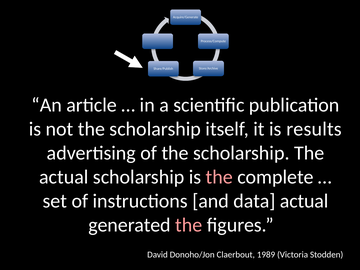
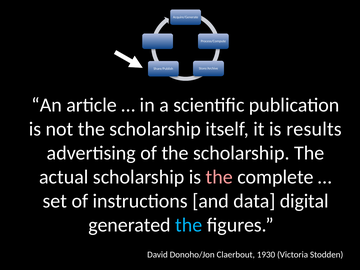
data actual: actual -> digital
the at (189, 225) colour: pink -> light blue
1989: 1989 -> 1930
